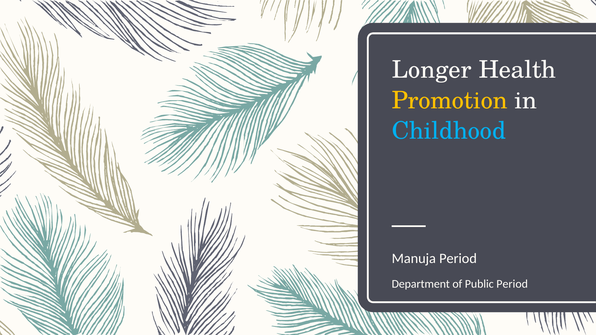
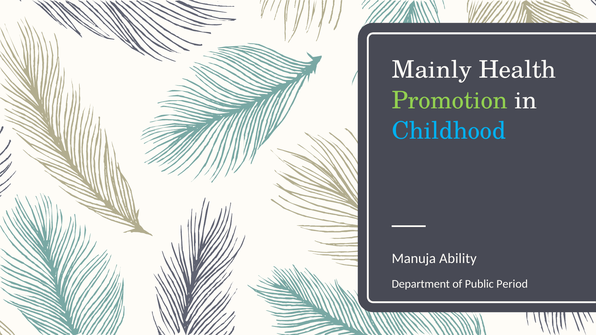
Longer: Longer -> Mainly
Promotion colour: yellow -> light green
Manuja Period: Period -> Ability
